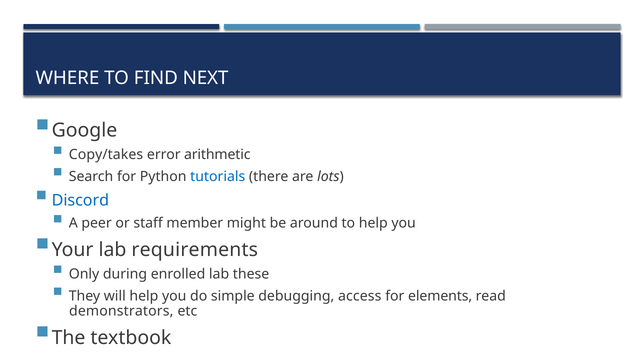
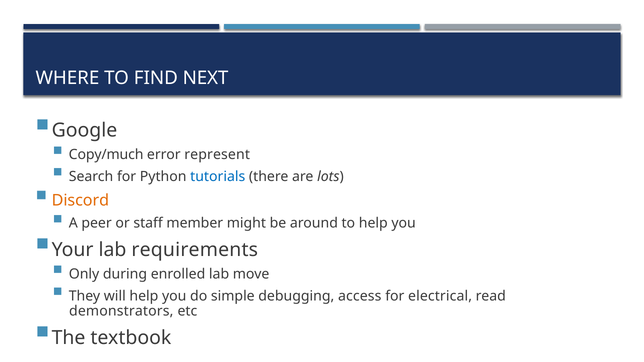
Copy/takes: Copy/takes -> Copy/much
arithmetic: arithmetic -> represent
Discord colour: blue -> orange
these: these -> move
elements: elements -> electrical
